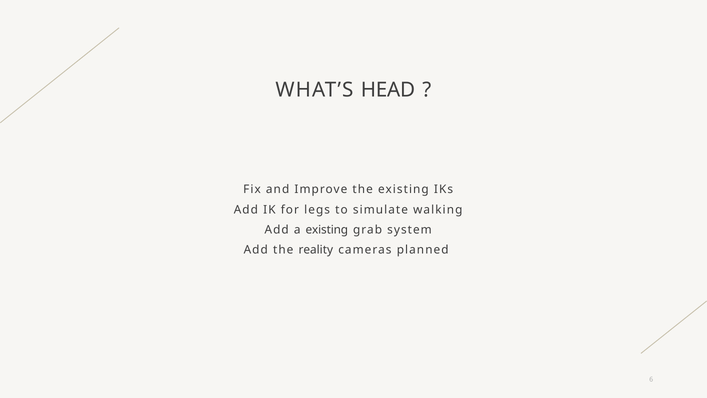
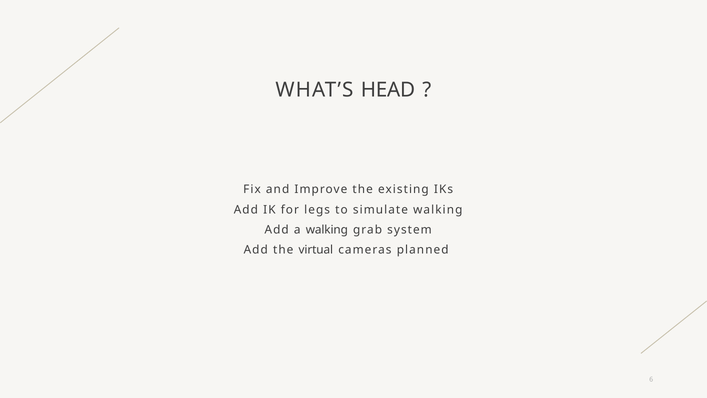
a existing: existing -> walking
reality: reality -> virtual
